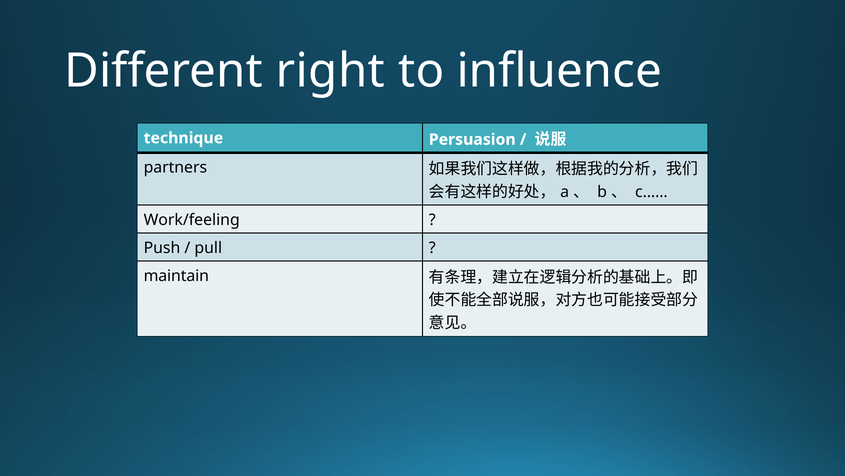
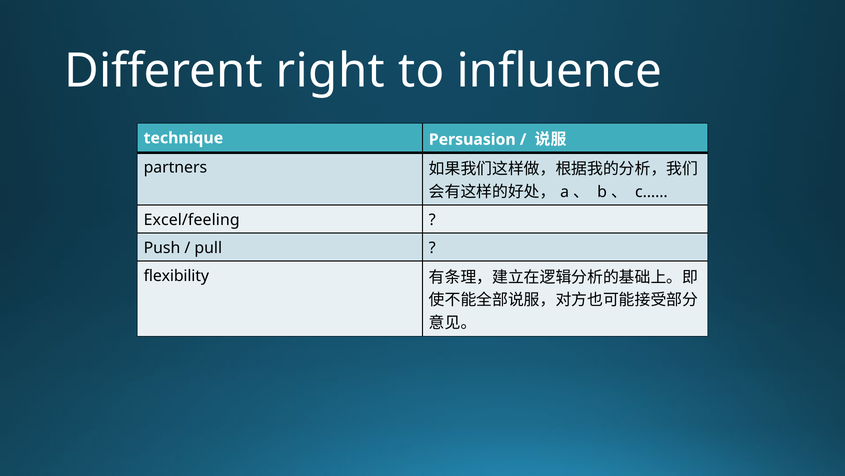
Work/feeling: Work/feeling -> Excel/feeling
maintain: maintain -> flexibility
